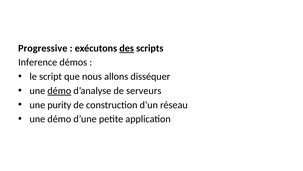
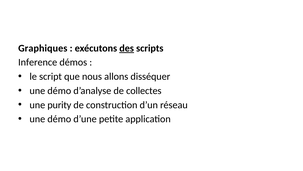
Progressive: Progressive -> Graphiques
démo at (59, 90) underline: present -> none
serveurs: serveurs -> collectes
